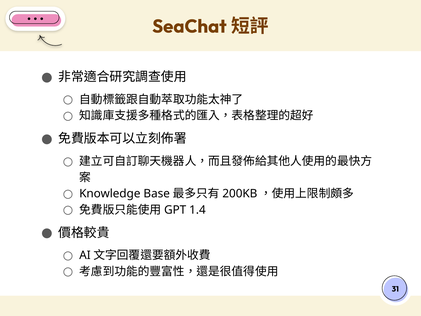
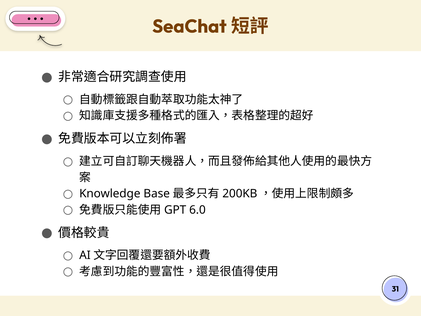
1.4: 1.4 -> 6.0
